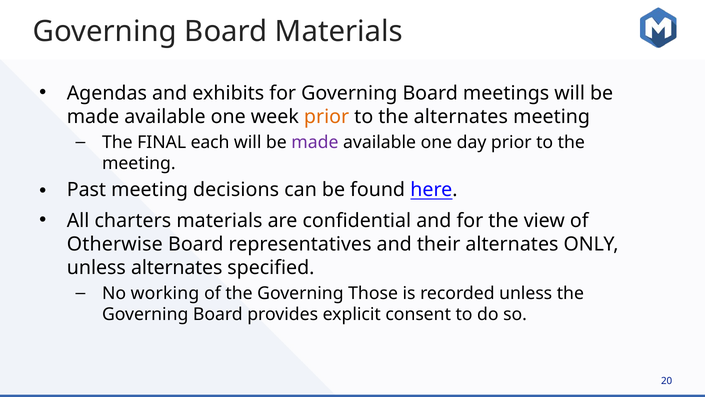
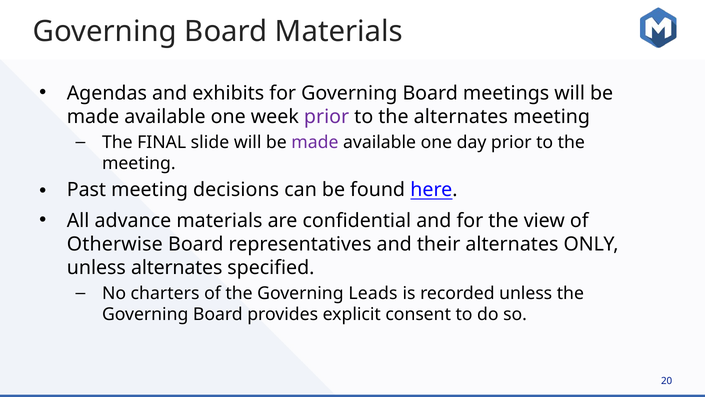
prior at (327, 116) colour: orange -> purple
each: each -> slide
charters: charters -> advance
working: working -> charters
Those: Those -> Leads
